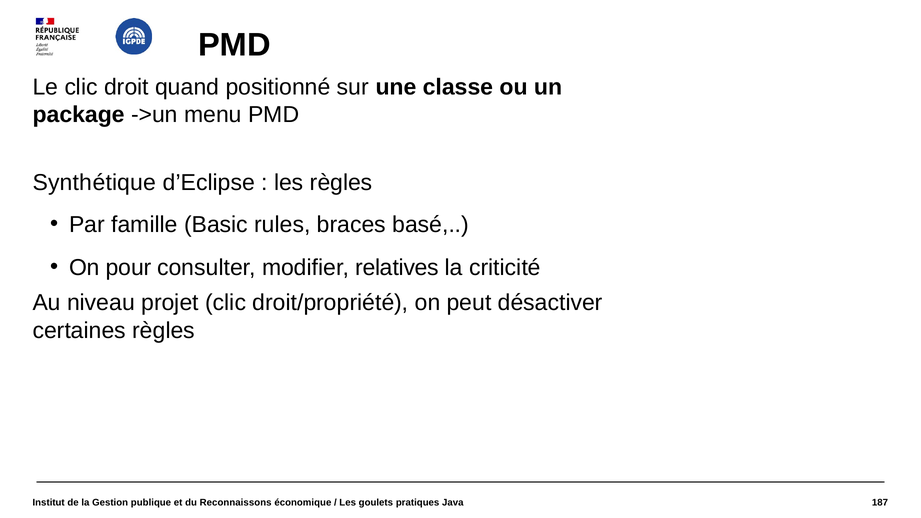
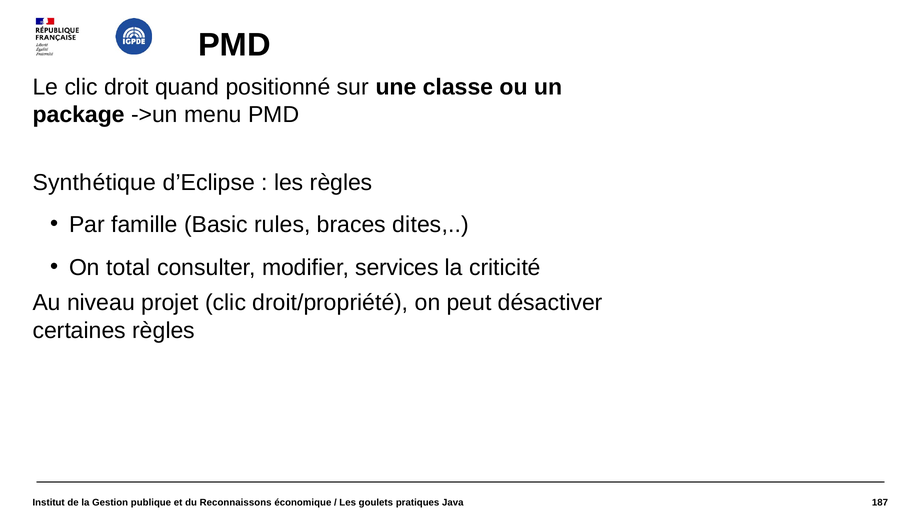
basé: basé -> dites
pour: pour -> total
relatives: relatives -> services
